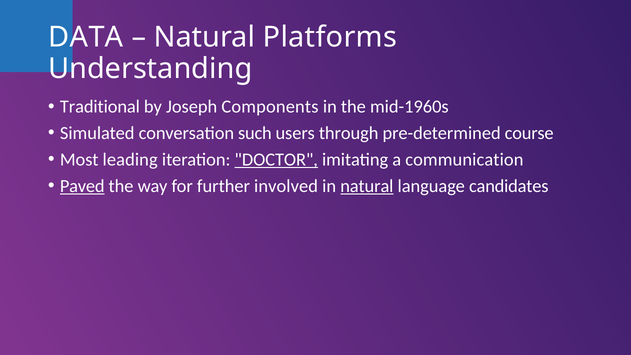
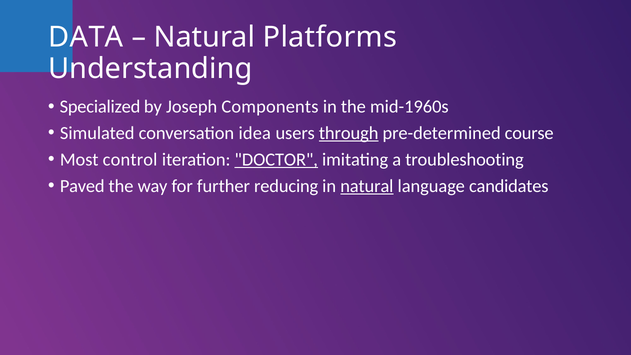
Traditional: Traditional -> Specialized
such: such -> idea
through underline: none -> present
leading: leading -> control
communication: communication -> troubleshooting
Paved underline: present -> none
involved: involved -> reducing
